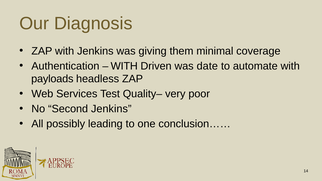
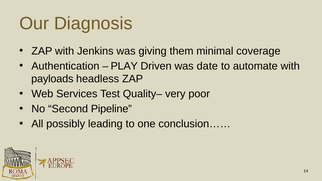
WITH at (124, 66): WITH -> PLAY
Second Jenkins: Jenkins -> Pipeline
